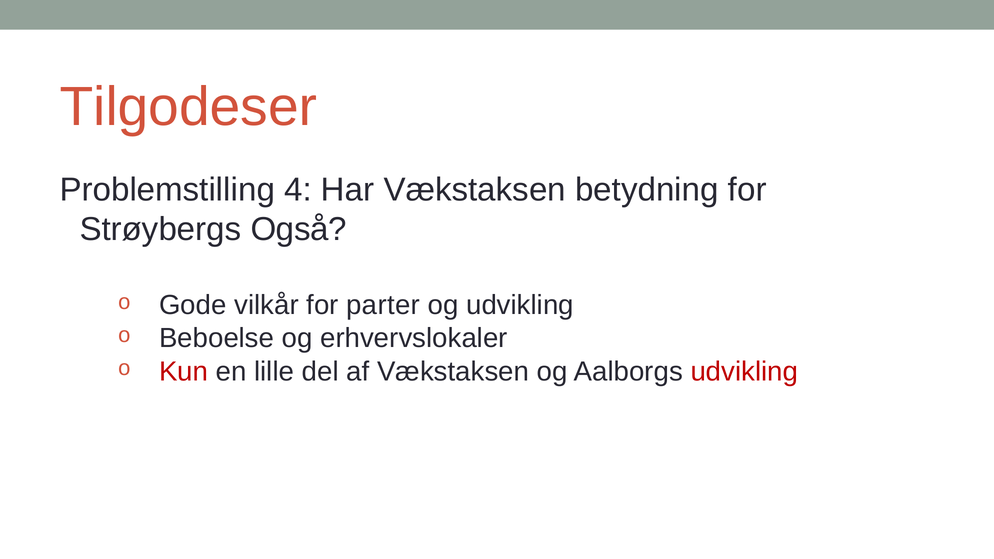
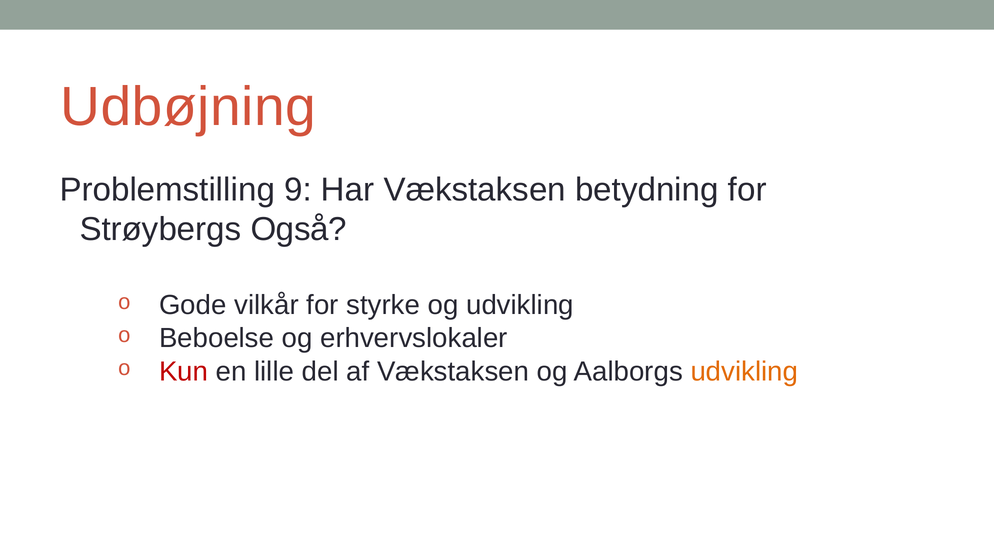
Tilgodeser: Tilgodeser -> Udbøjning
4: 4 -> 9
parter: parter -> styrke
udvikling at (744, 372) colour: red -> orange
